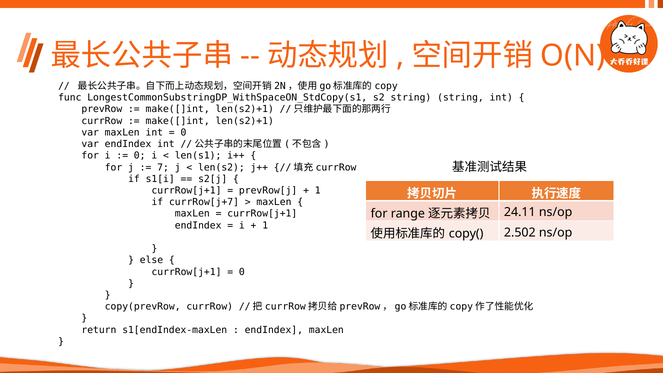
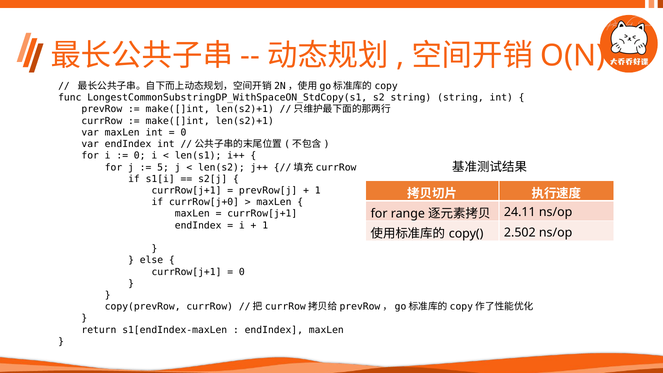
7: 7 -> 5
currRow[j+7: currRow[j+7 -> currRow[j+0
